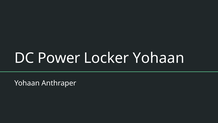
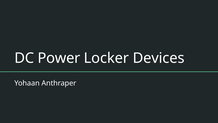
Locker Yohaan: Yohaan -> Devices
